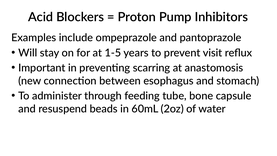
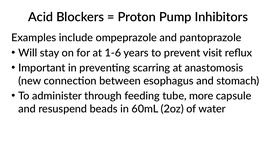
1-5: 1-5 -> 1-6
bone: bone -> more
